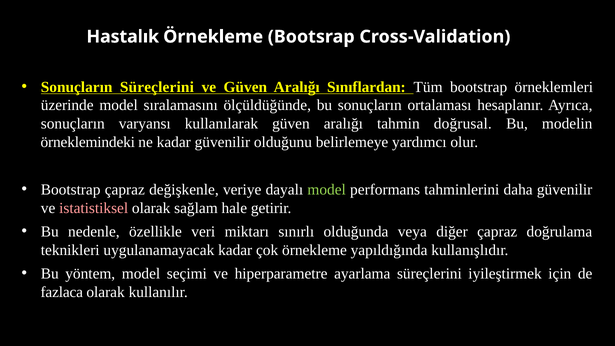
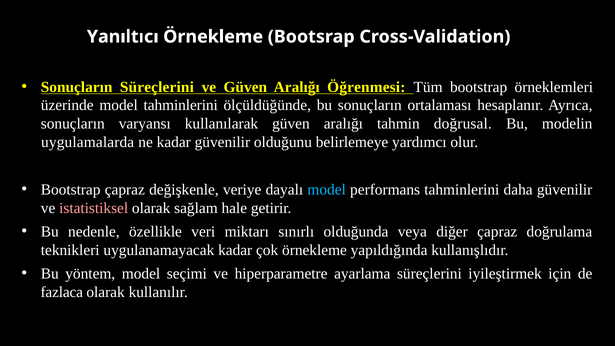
Hastalık: Hastalık -> Yanıltıcı
Sınıflardan: Sınıflardan -> Öğrenmesi
model sıralamasını: sıralamasını -> tahminlerini
örneklemindeki: örneklemindeki -> uygulamalarda
model at (327, 189) colour: light green -> light blue
